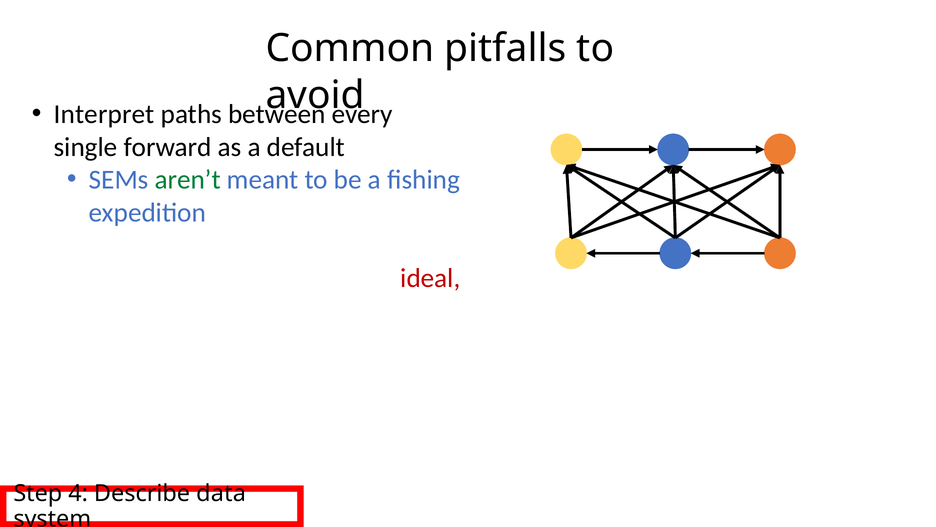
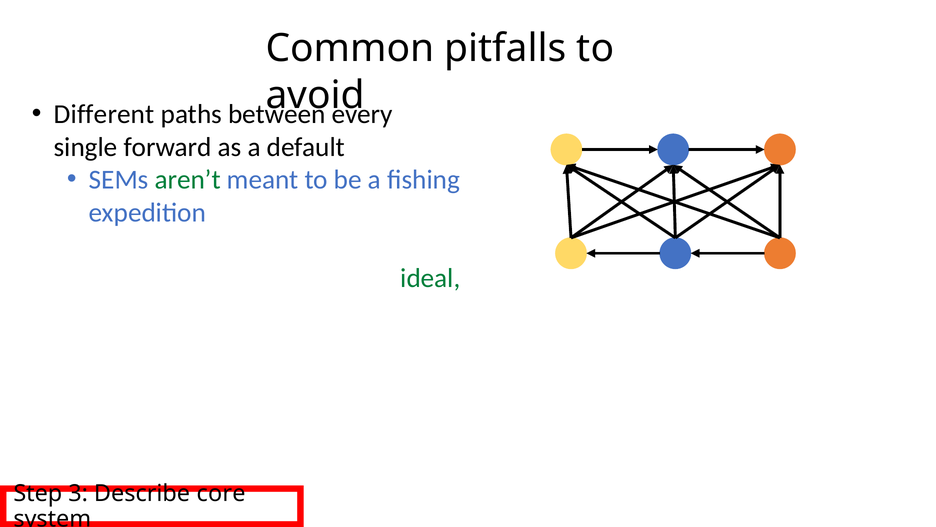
Interpret: Interpret -> Different
ideal colour: red -> green
4: 4 -> 3
Describe data: data -> core
